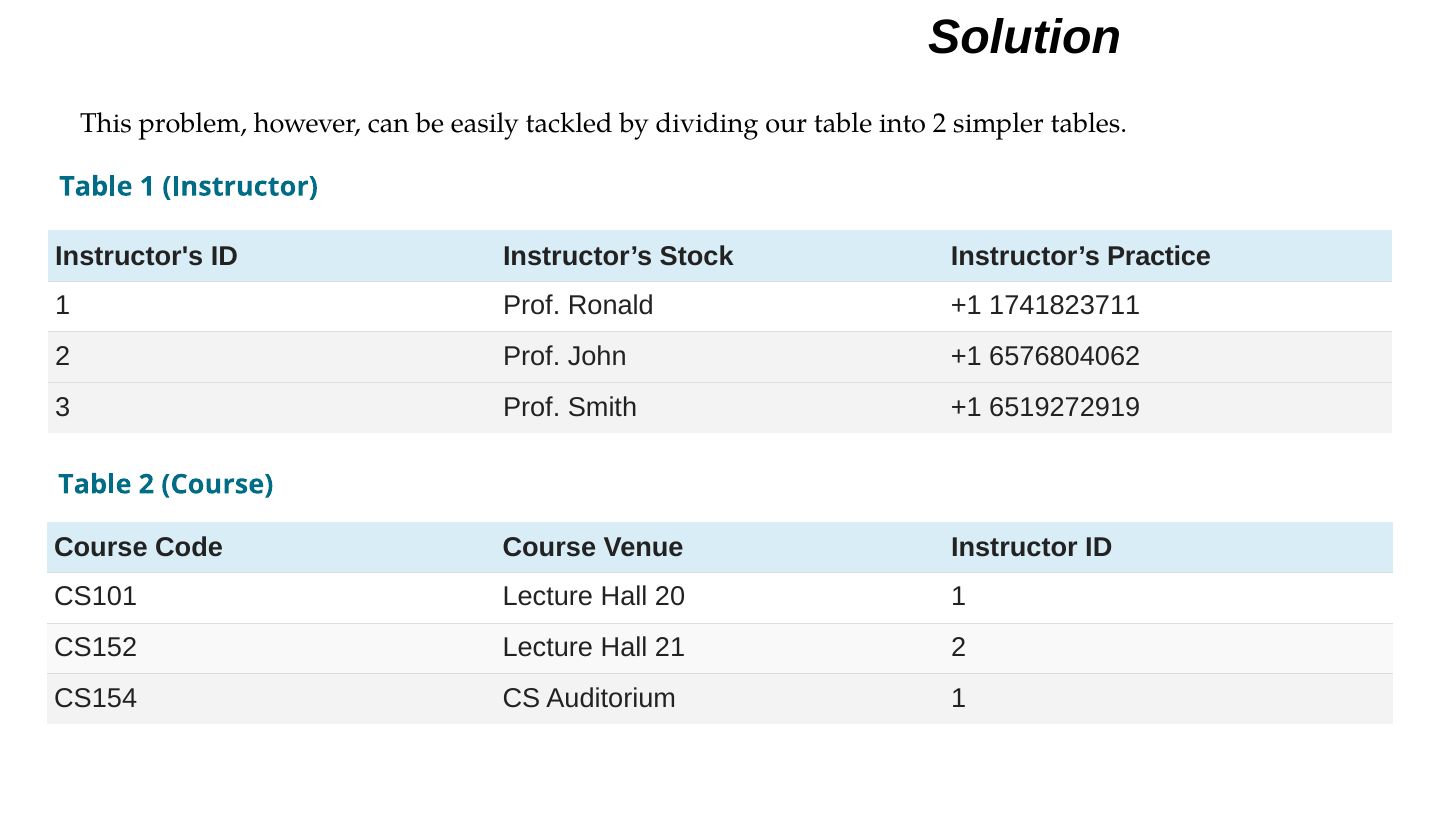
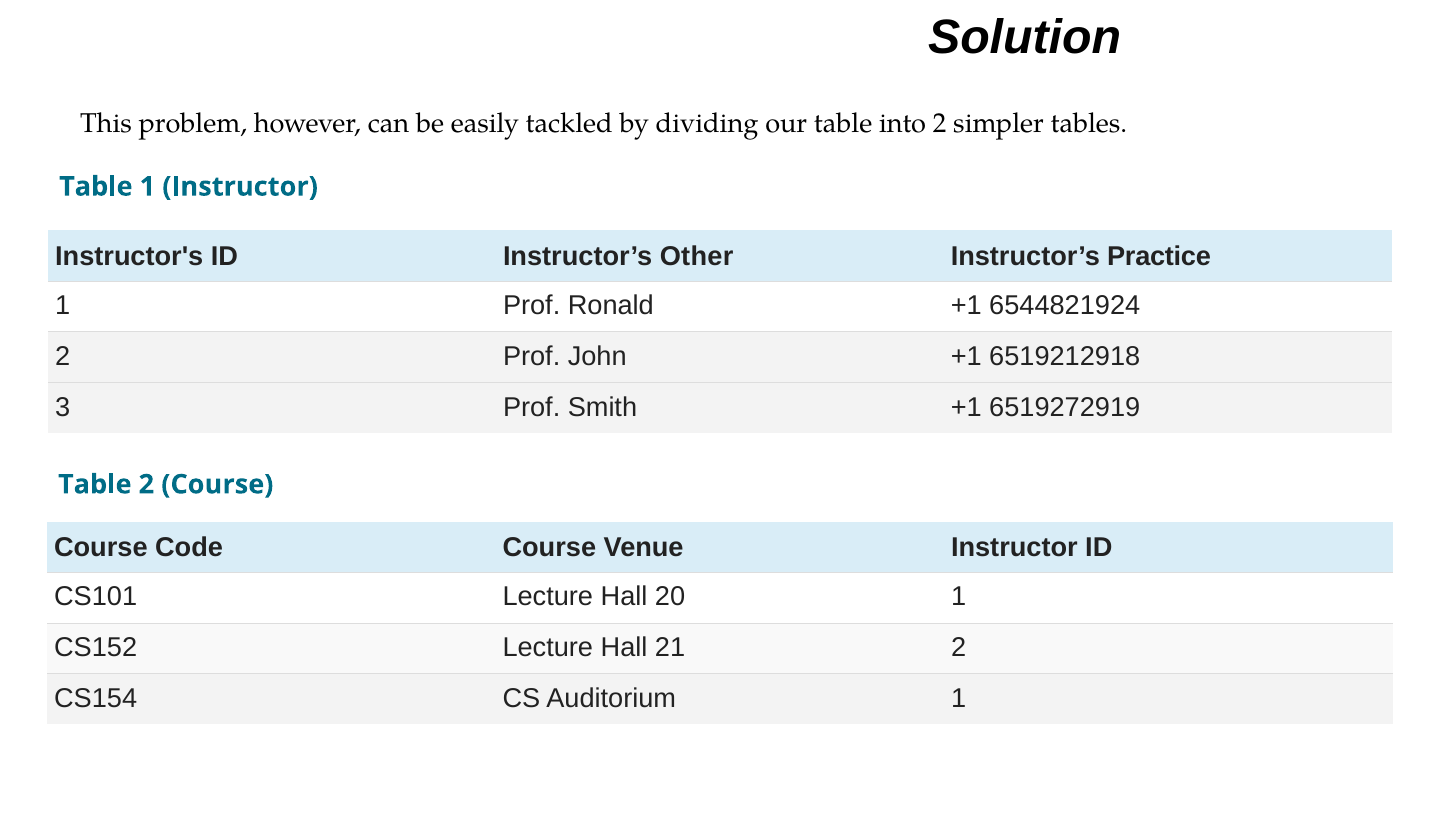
Stock: Stock -> Other
1741823711: 1741823711 -> 6544821924
6576804062: 6576804062 -> 6519212918
